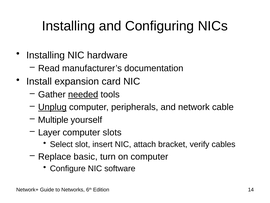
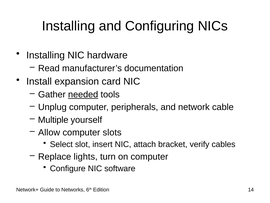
Unplug underline: present -> none
Layer: Layer -> Allow
basic: basic -> lights
